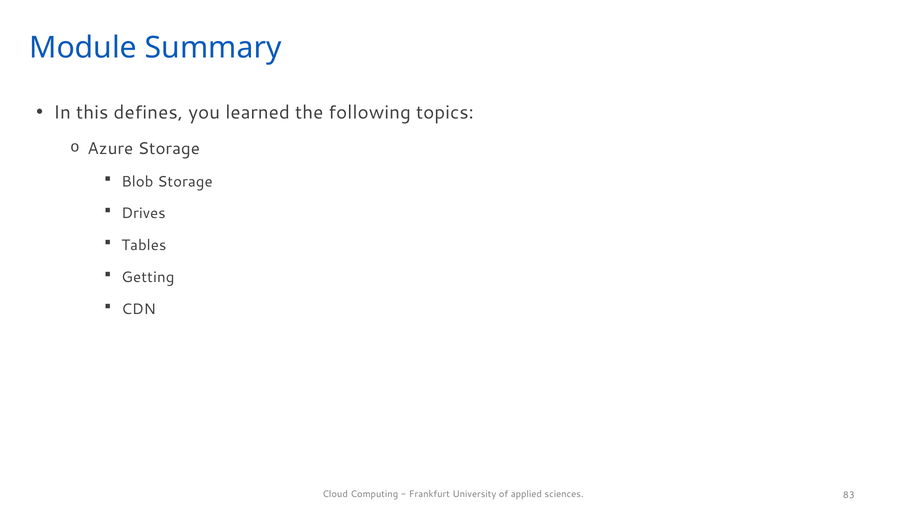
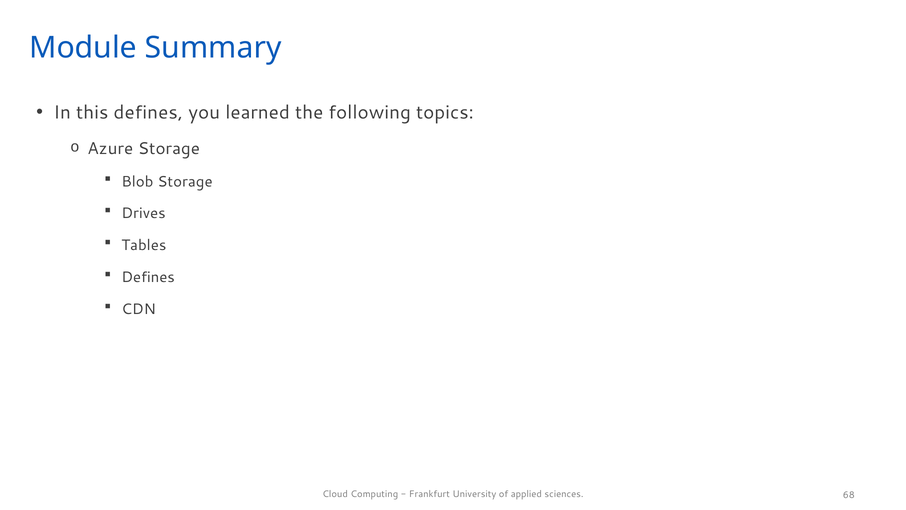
Getting at (148, 277): Getting -> Defines
83: 83 -> 68
